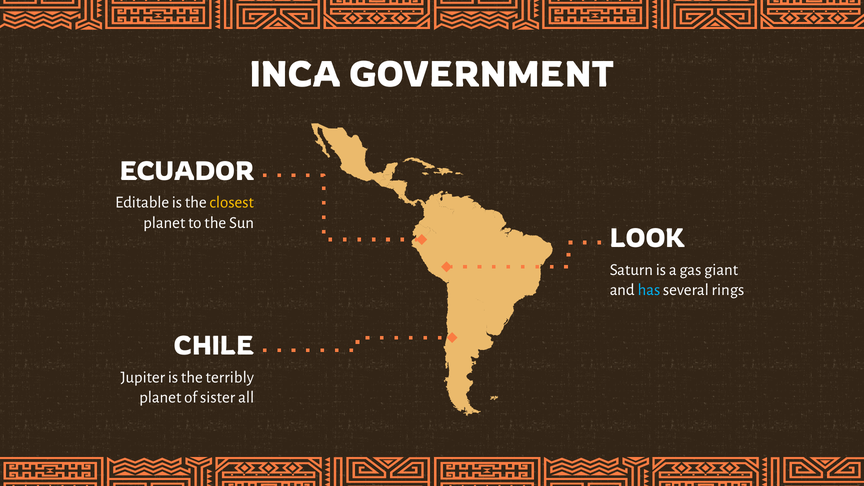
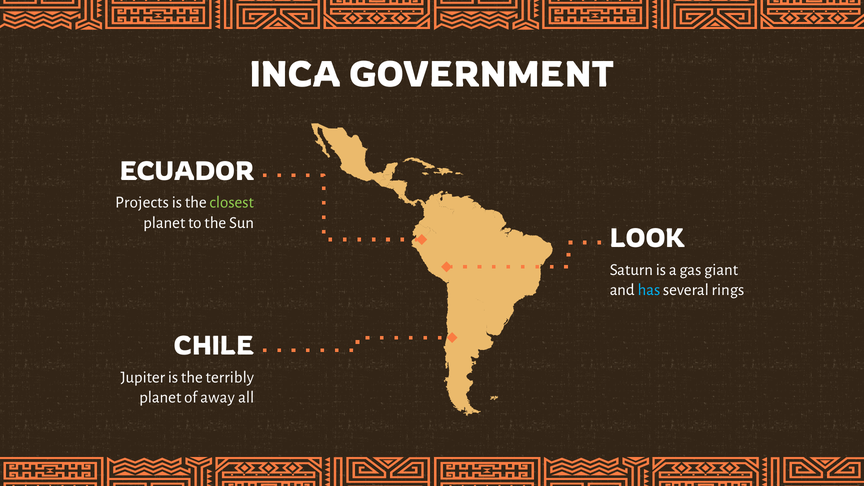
Editable: Editable -> Projects
closest colour: yellow -> light green
sister: sister -> away
